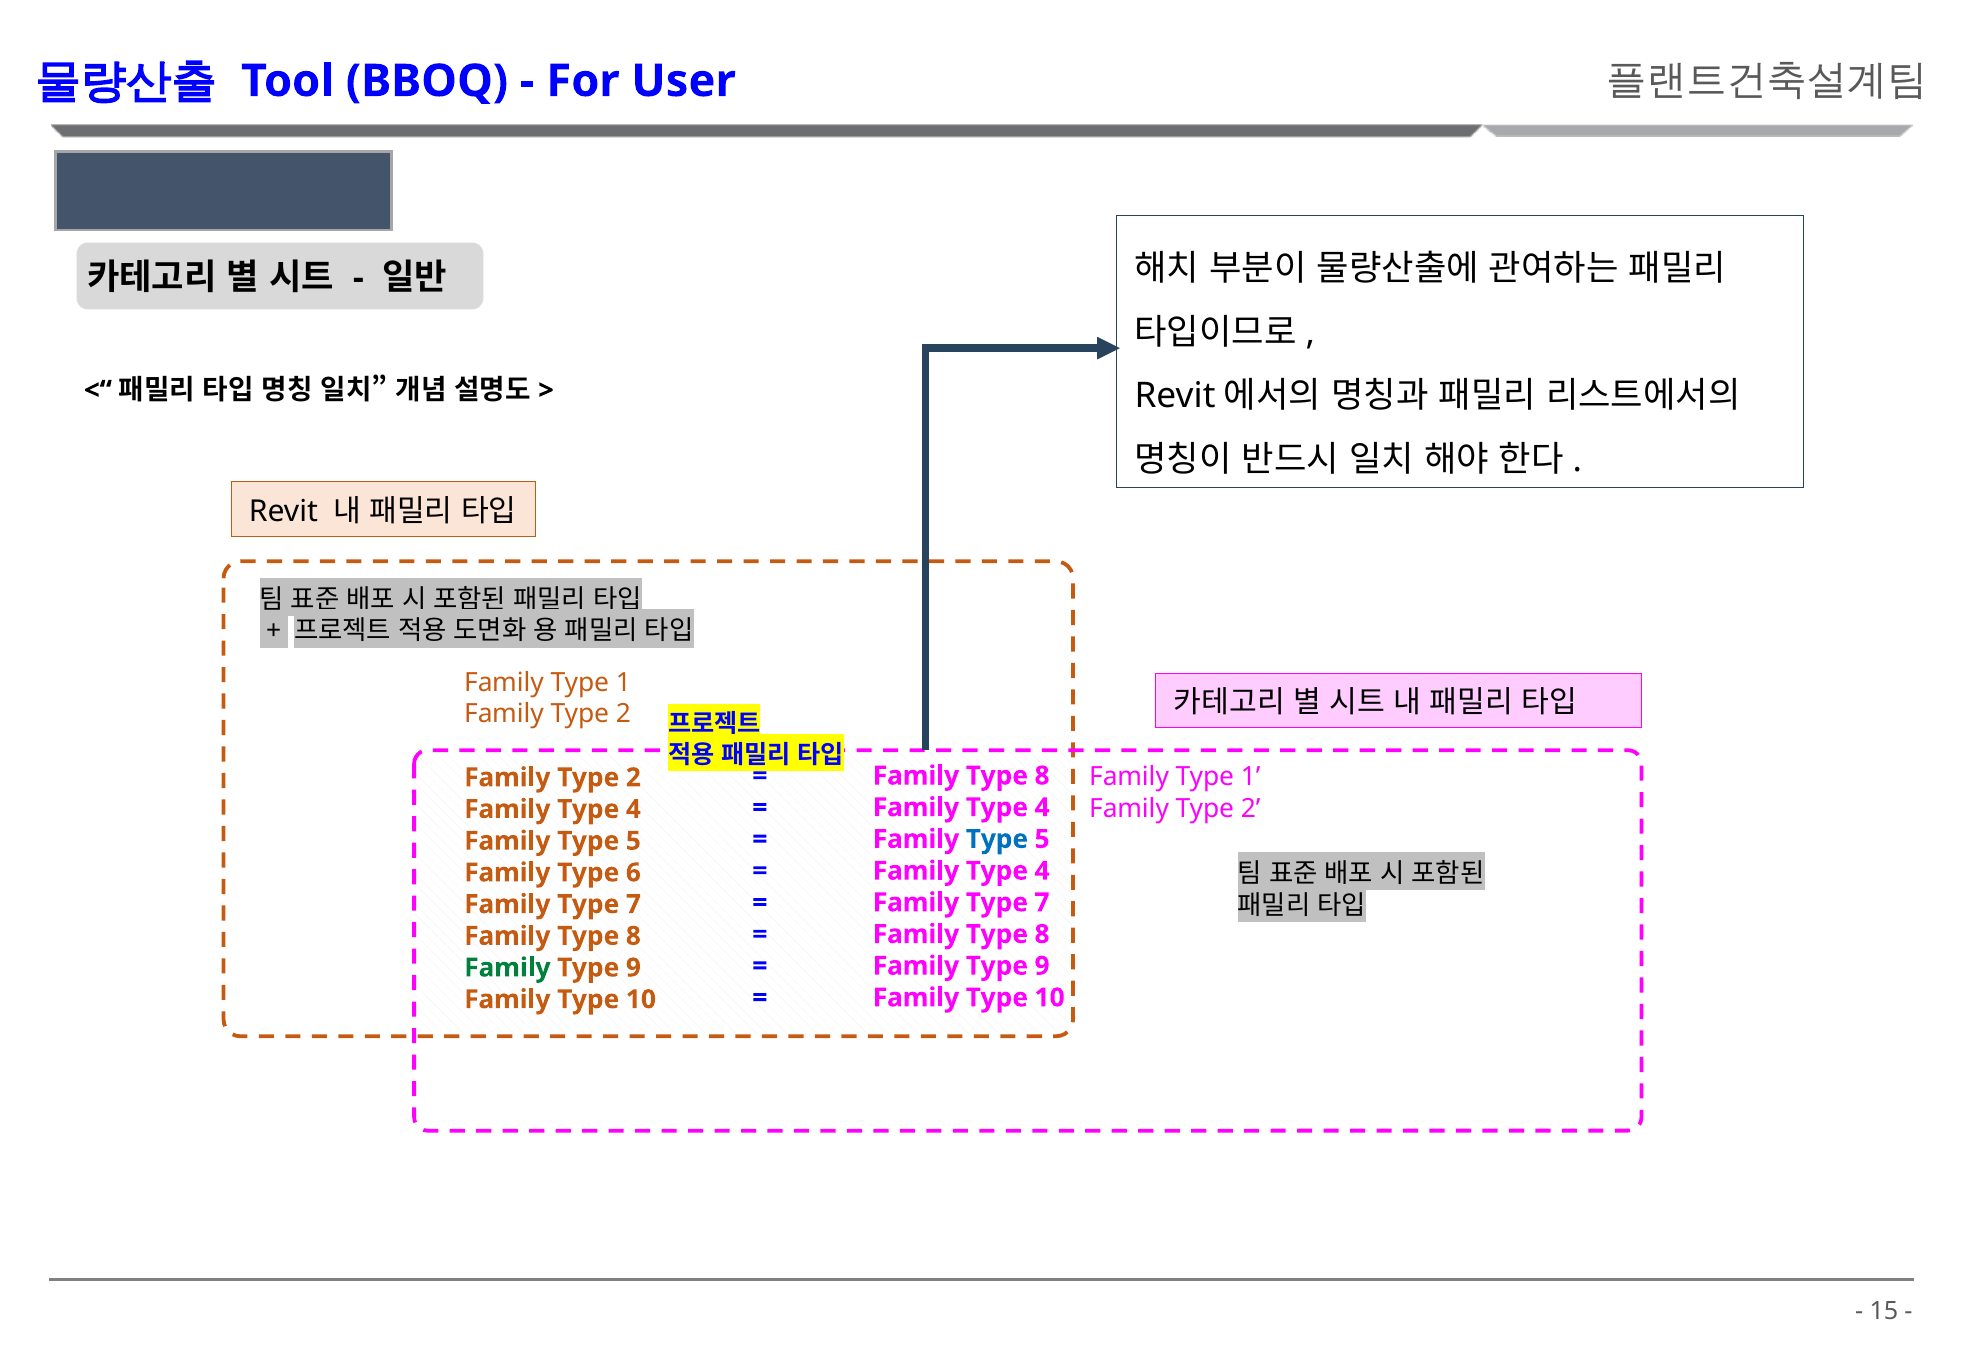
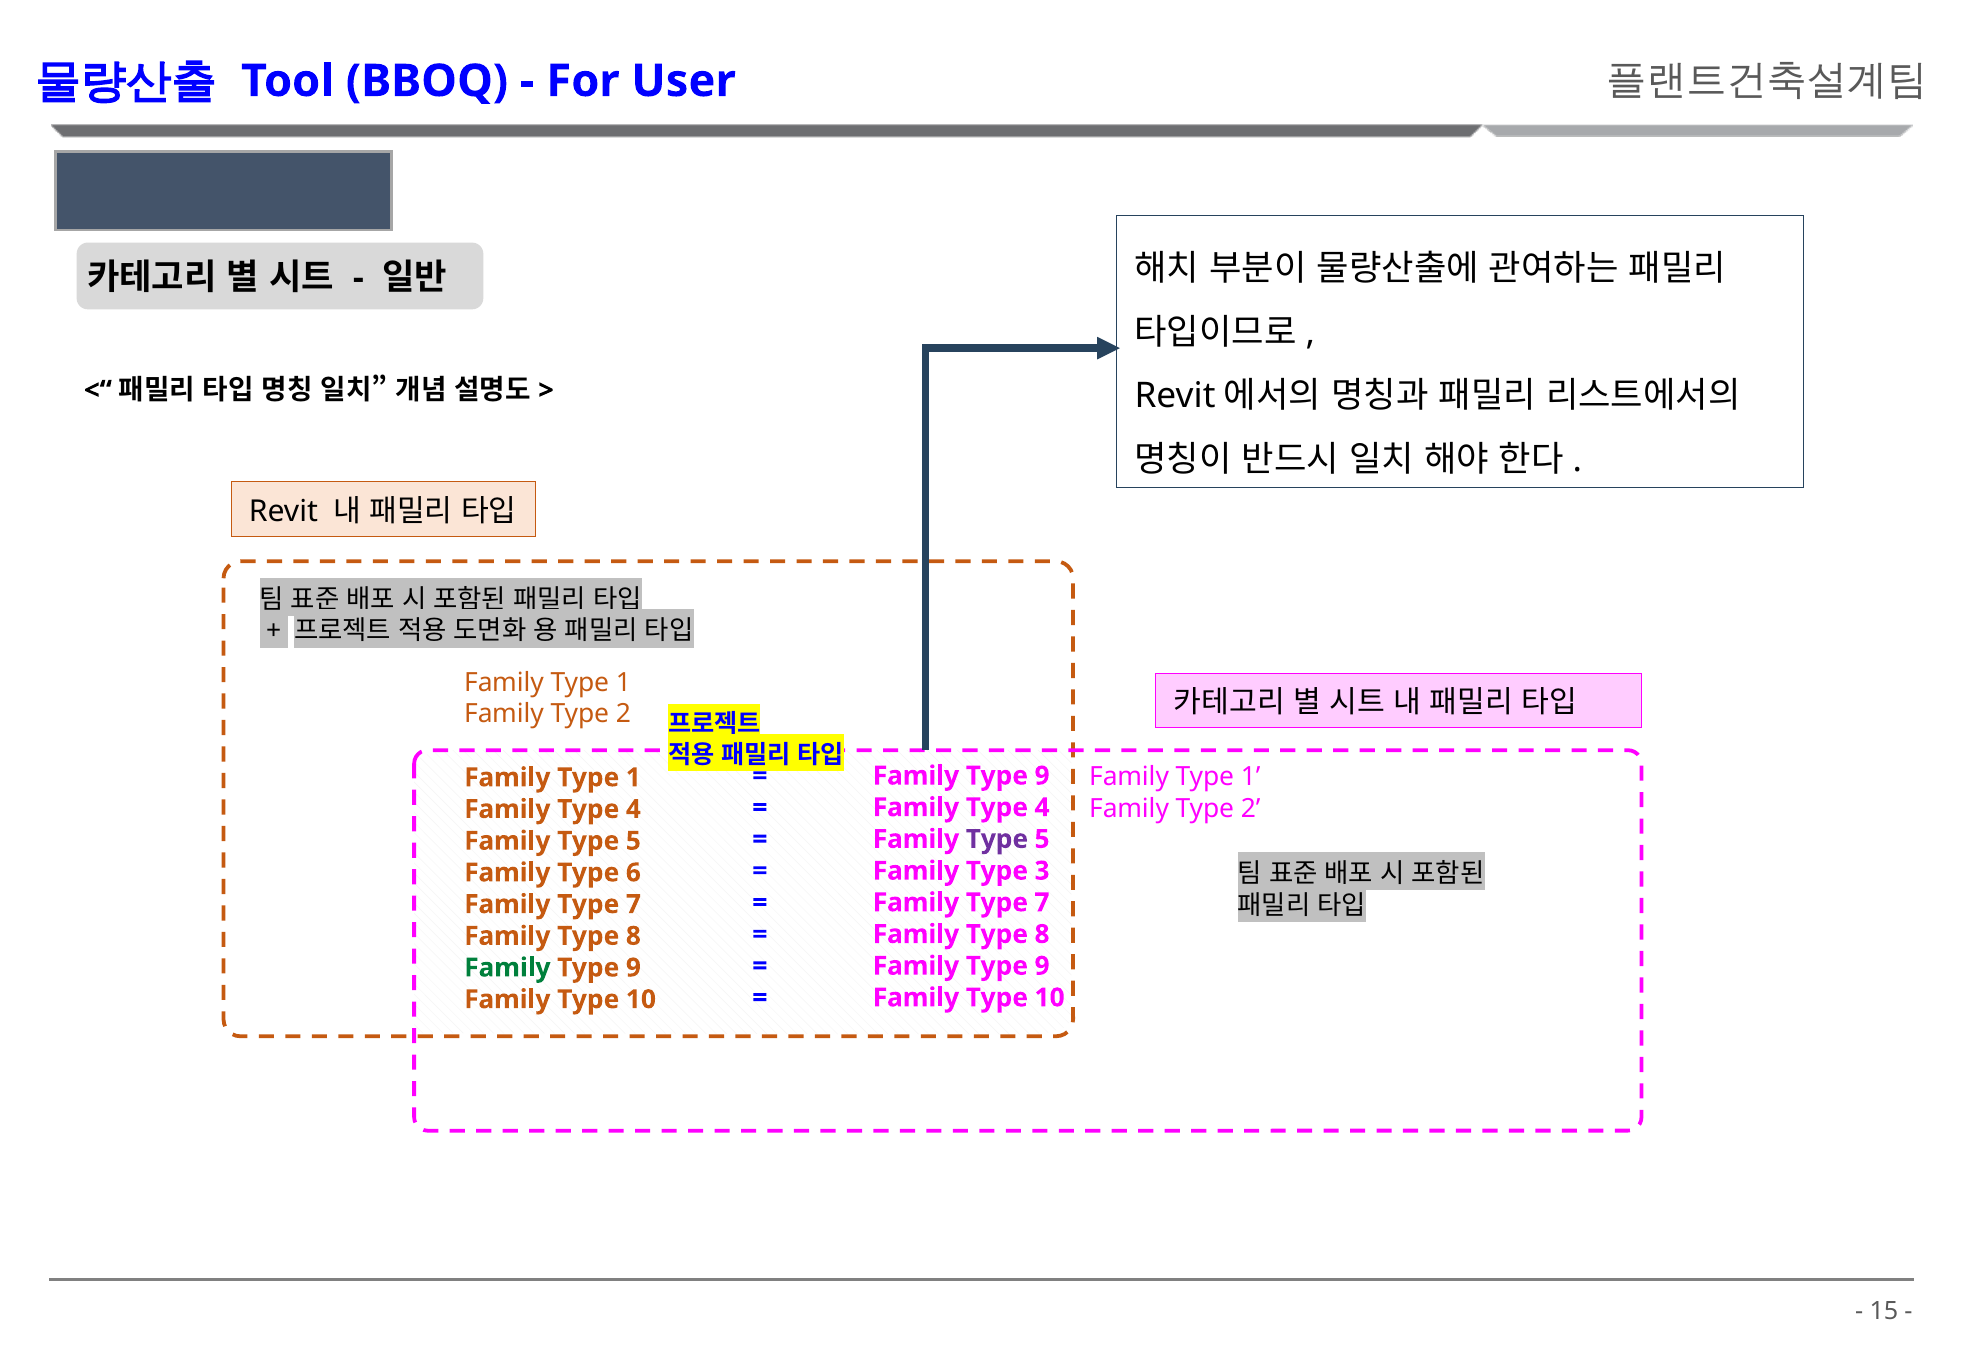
8 at (1042, 776): 8 -> 9
2 at (633, 777): 2 -> 1
Type at (997, 839) colour: blue -> purple
4 at (1042, 871): 4 -> 3
